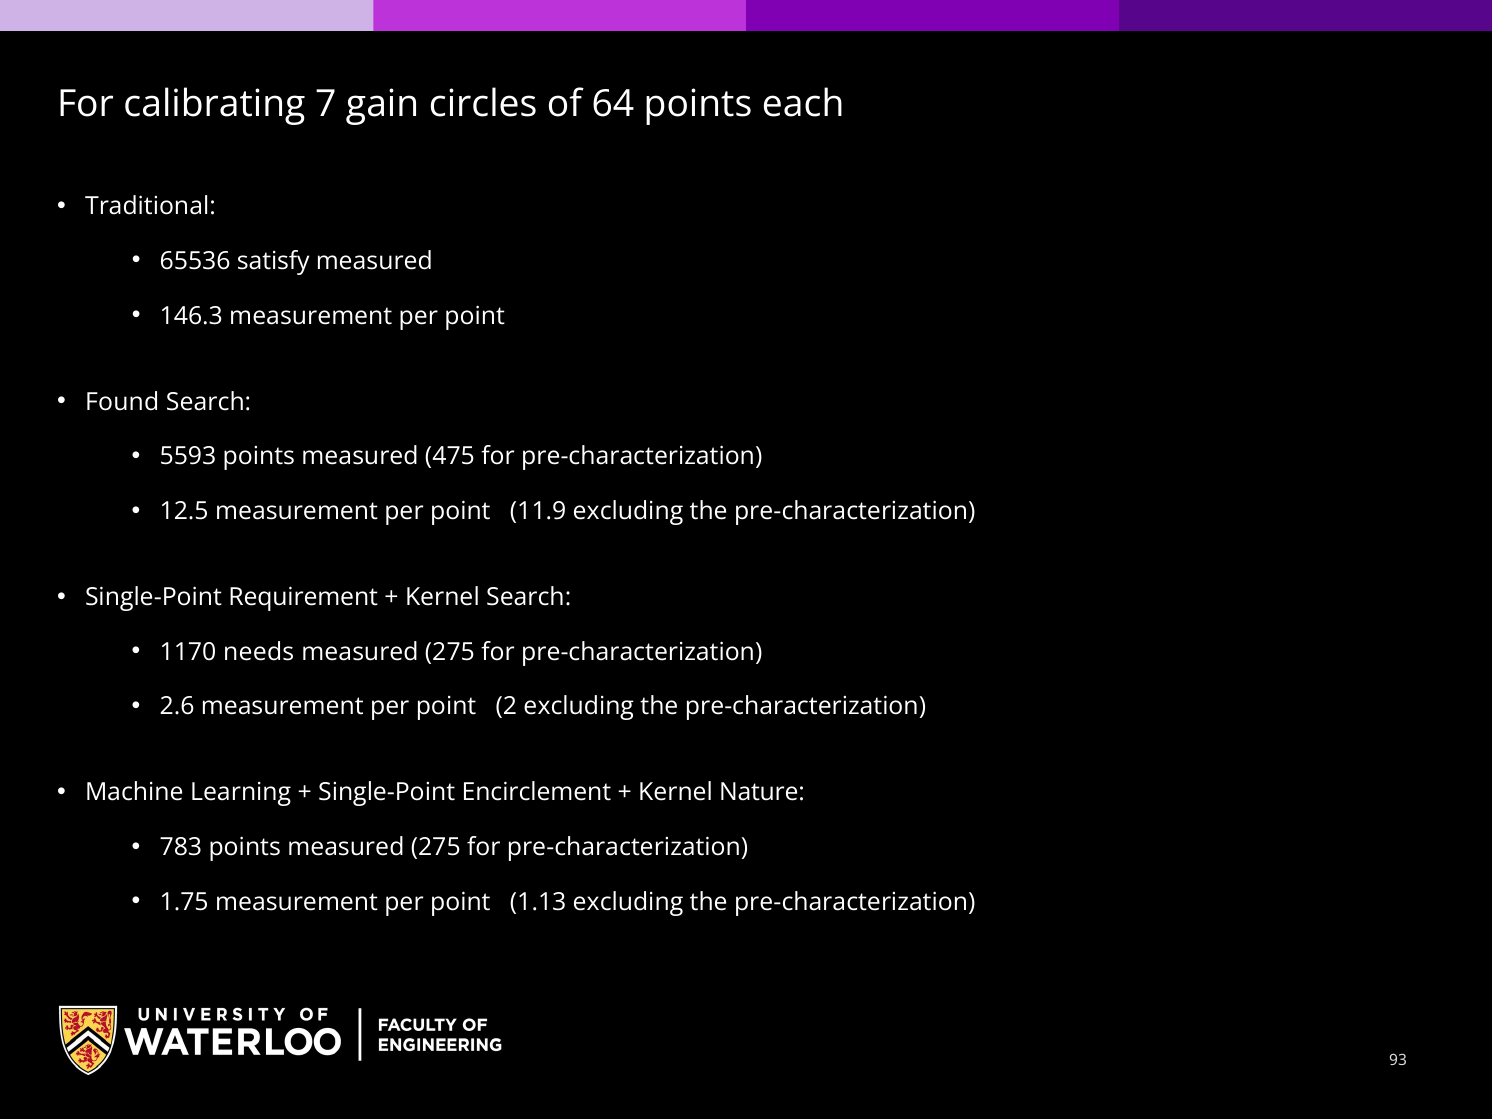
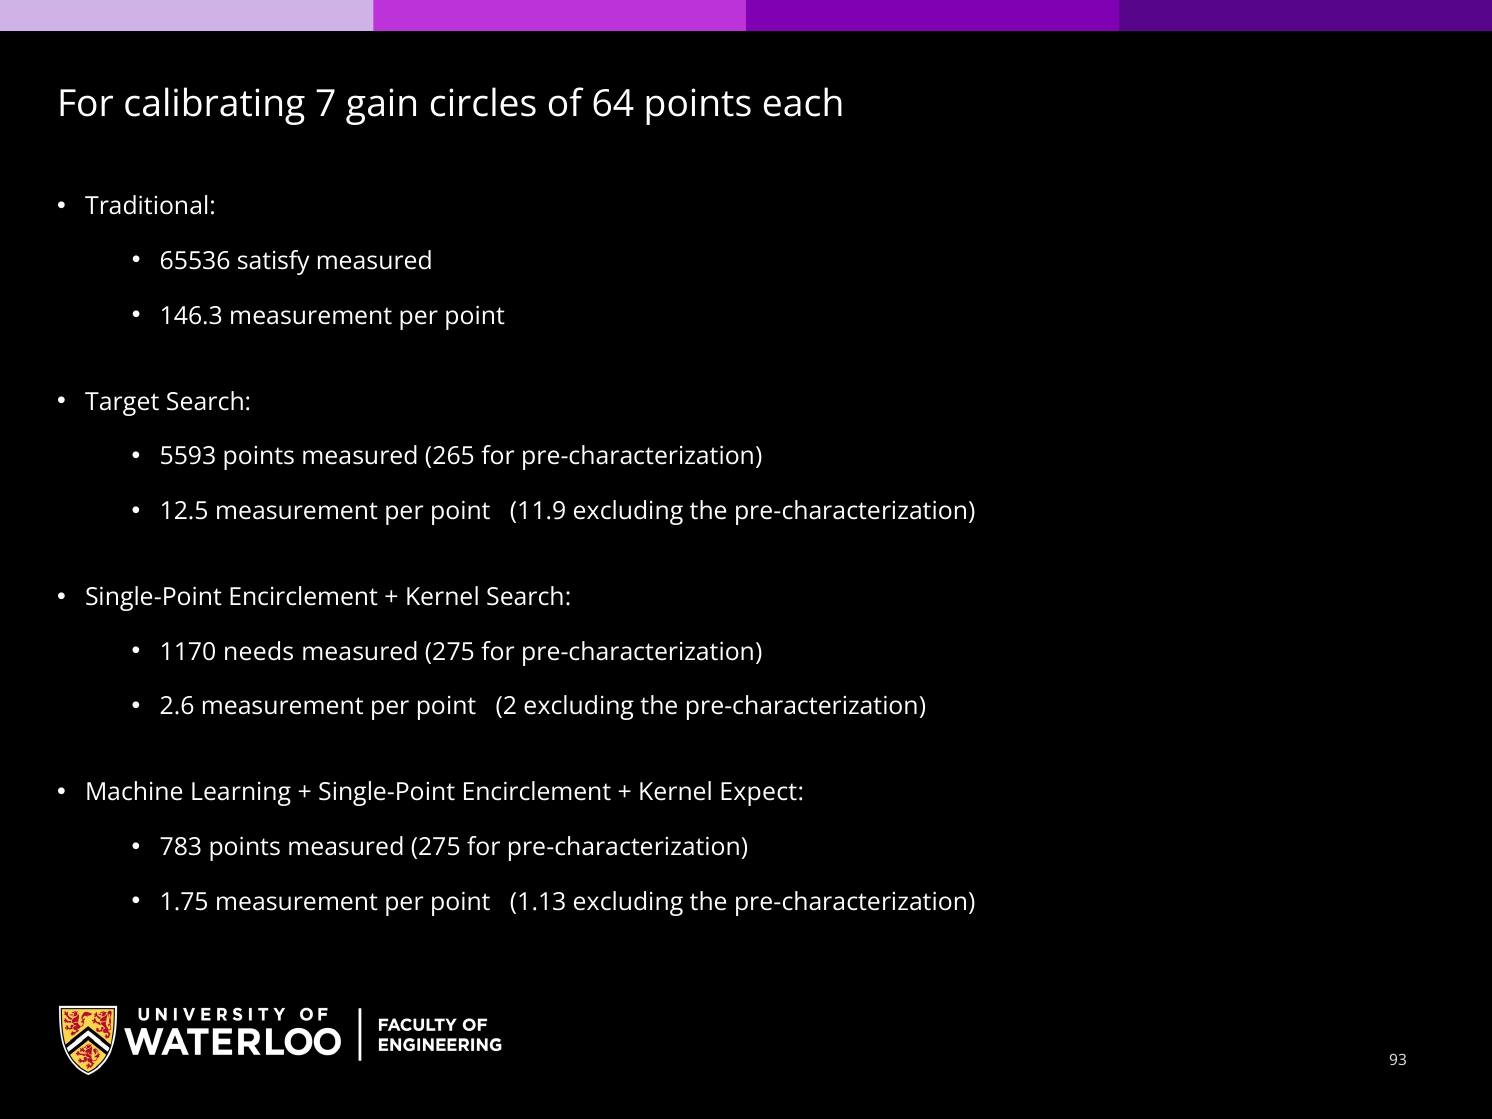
Found: Found -> Target
475: 475 -> 265
Requirement at (303, 597): Requirement -> Encirclement
Nature: Nature -> Expect
